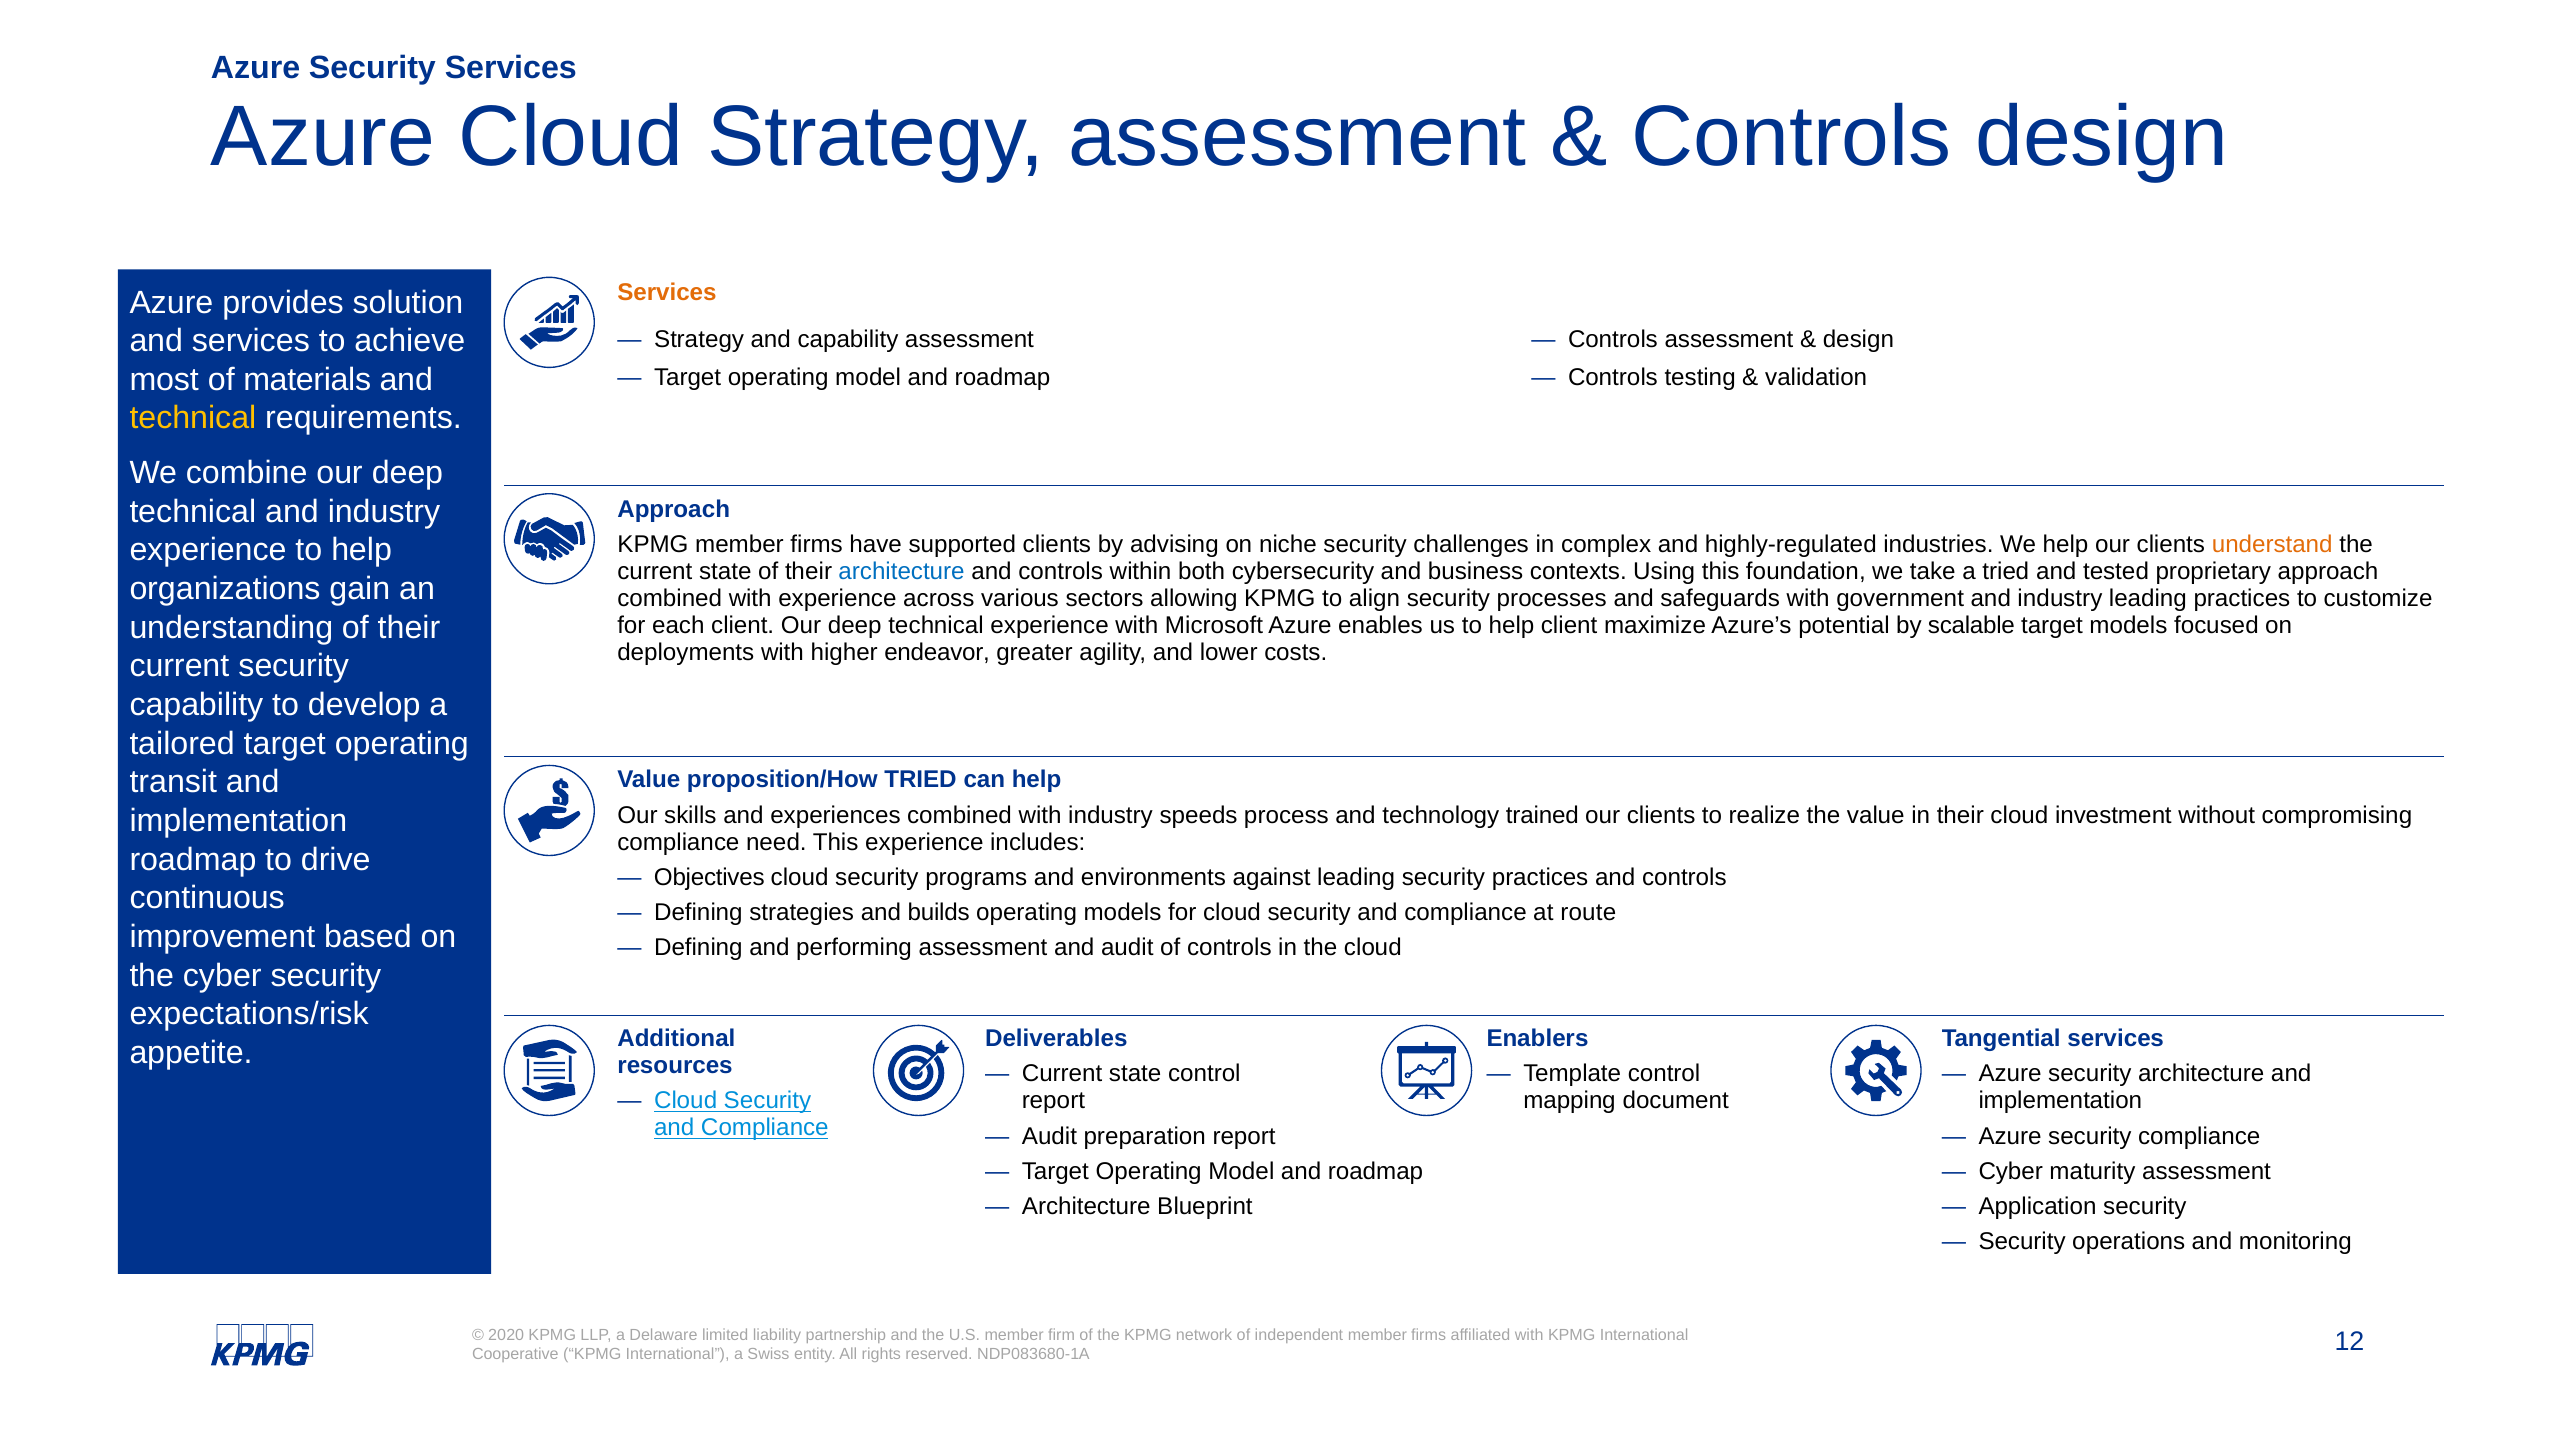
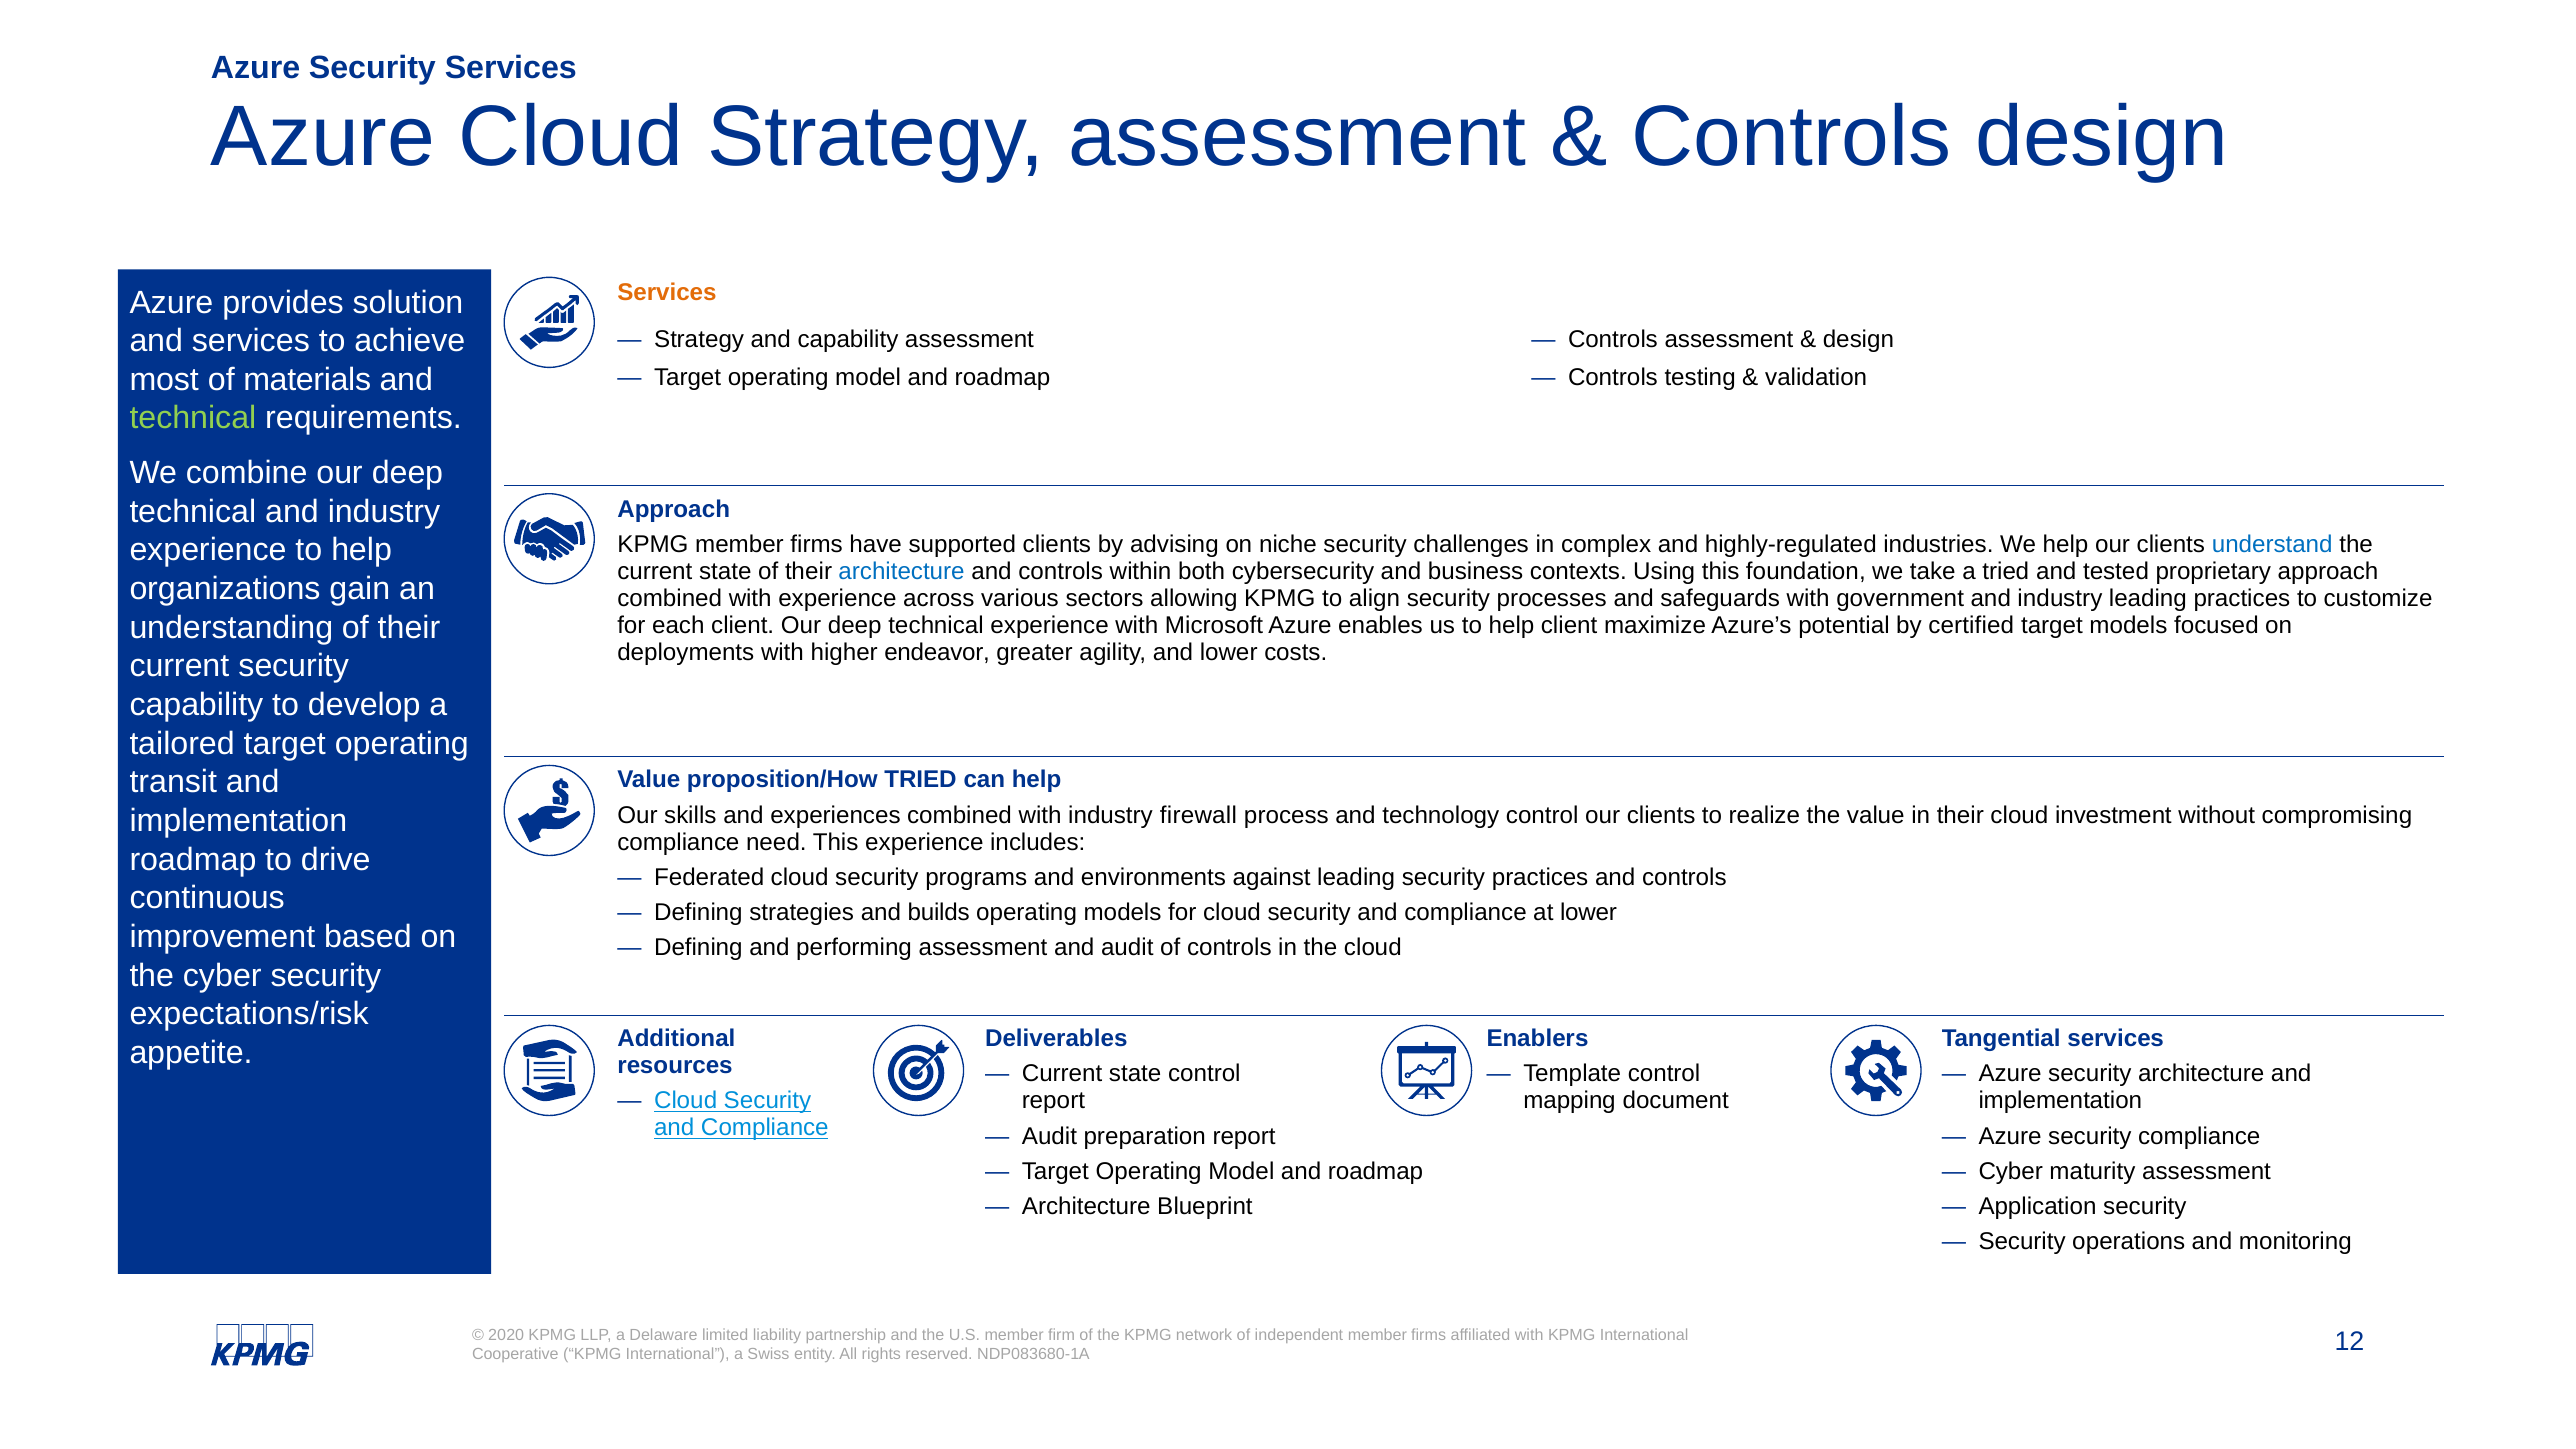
technical at (193, 418) colour: yellow -> light green
understand colour: orange -> blue
scalable: scalable -> certified
speeds: speeds -> firewall
technology trained: trained -> control
Objectives: Objectives -> Federated
at route: route -> lower
